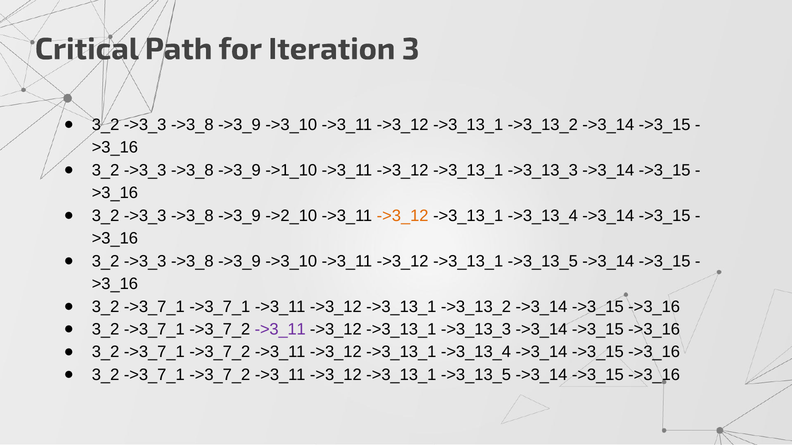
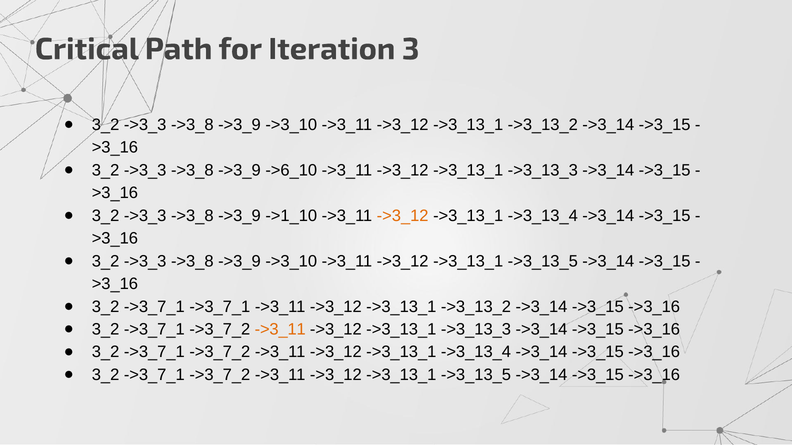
->1_10: ->1_10 -> ->6_10
->2_10: ->2_10 -> ->1_10
->3_11 at (280, 330) colour: purple -> orange
